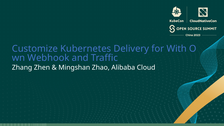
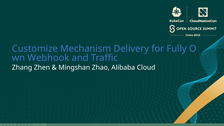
Kubernetes: Kubernetes -> Mechanism
With: With -> Fully
